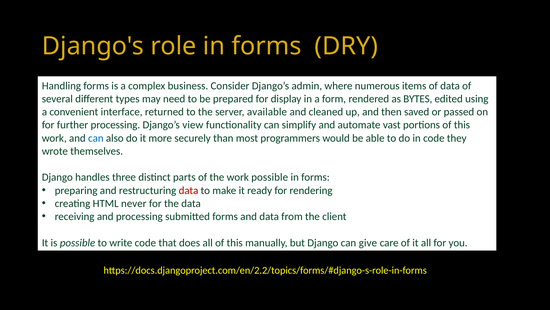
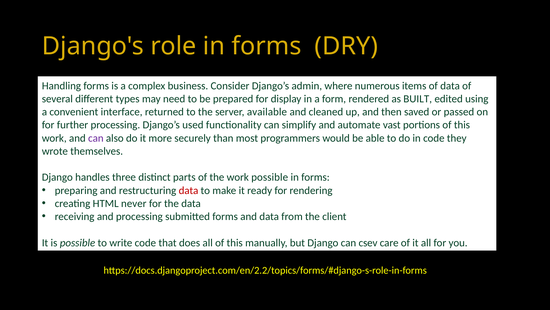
BYTES: BYTES -> BUILT
view: view -> used
can at (96, 138) colour: blue -> purple
give: give -> csev
